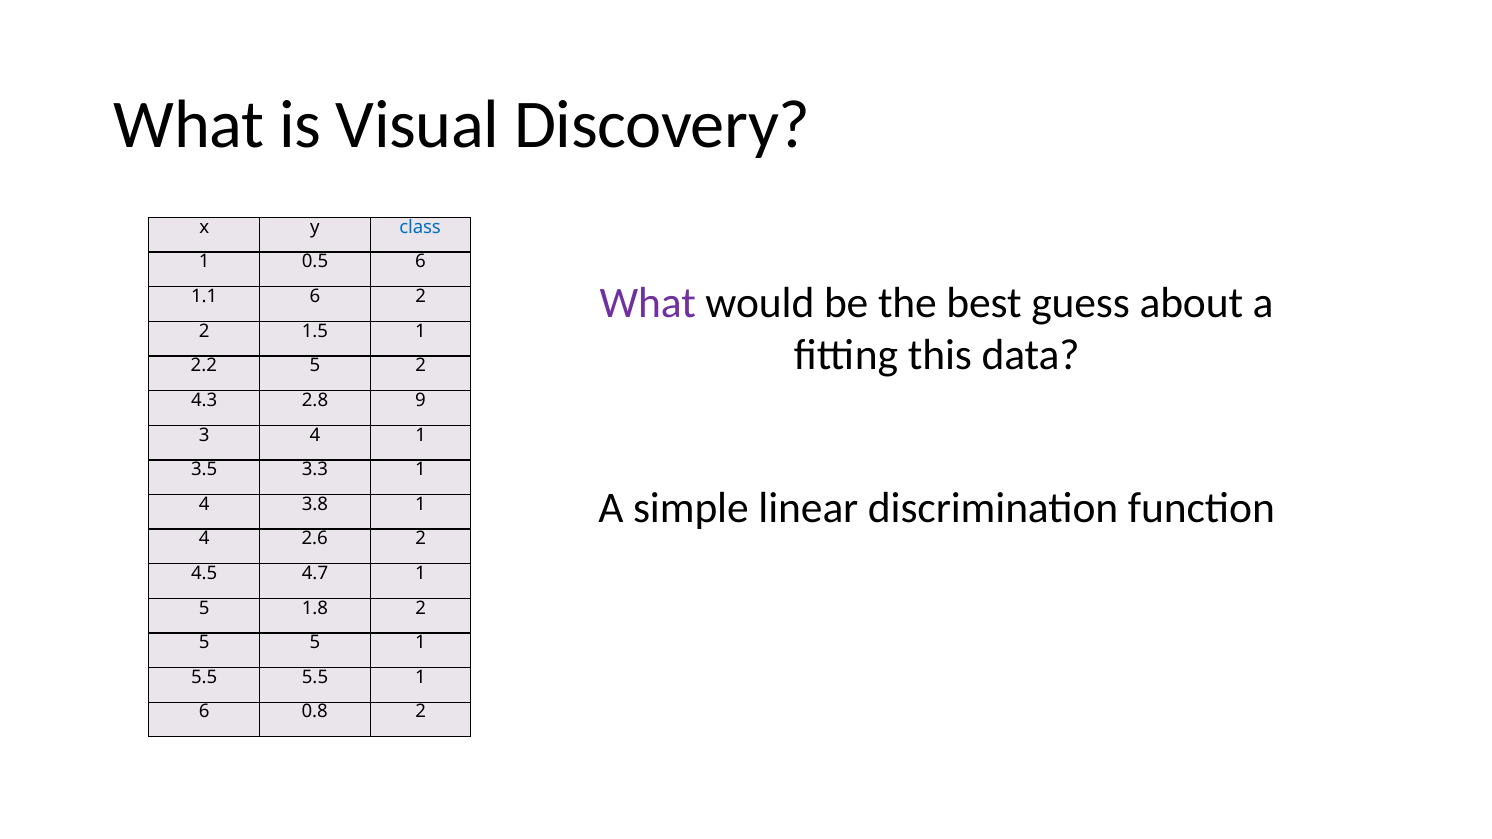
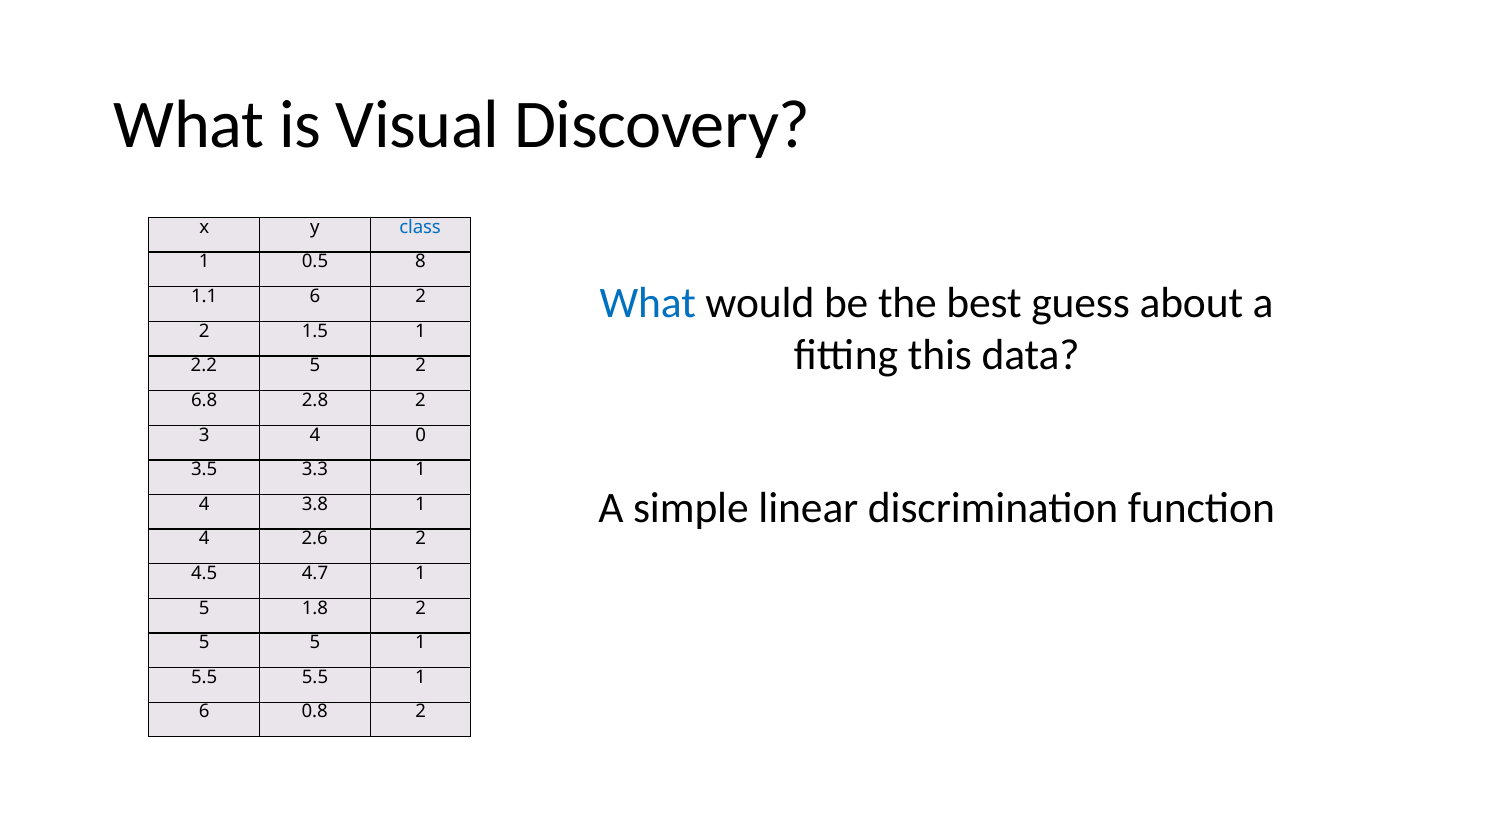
0.5 6: 6 -> 8
What at (648, 303) colour: purple -> blue
4.3: 4.3 -> 6.8
2.8 9: 9 -> 2
4 1: 1 -> 0
